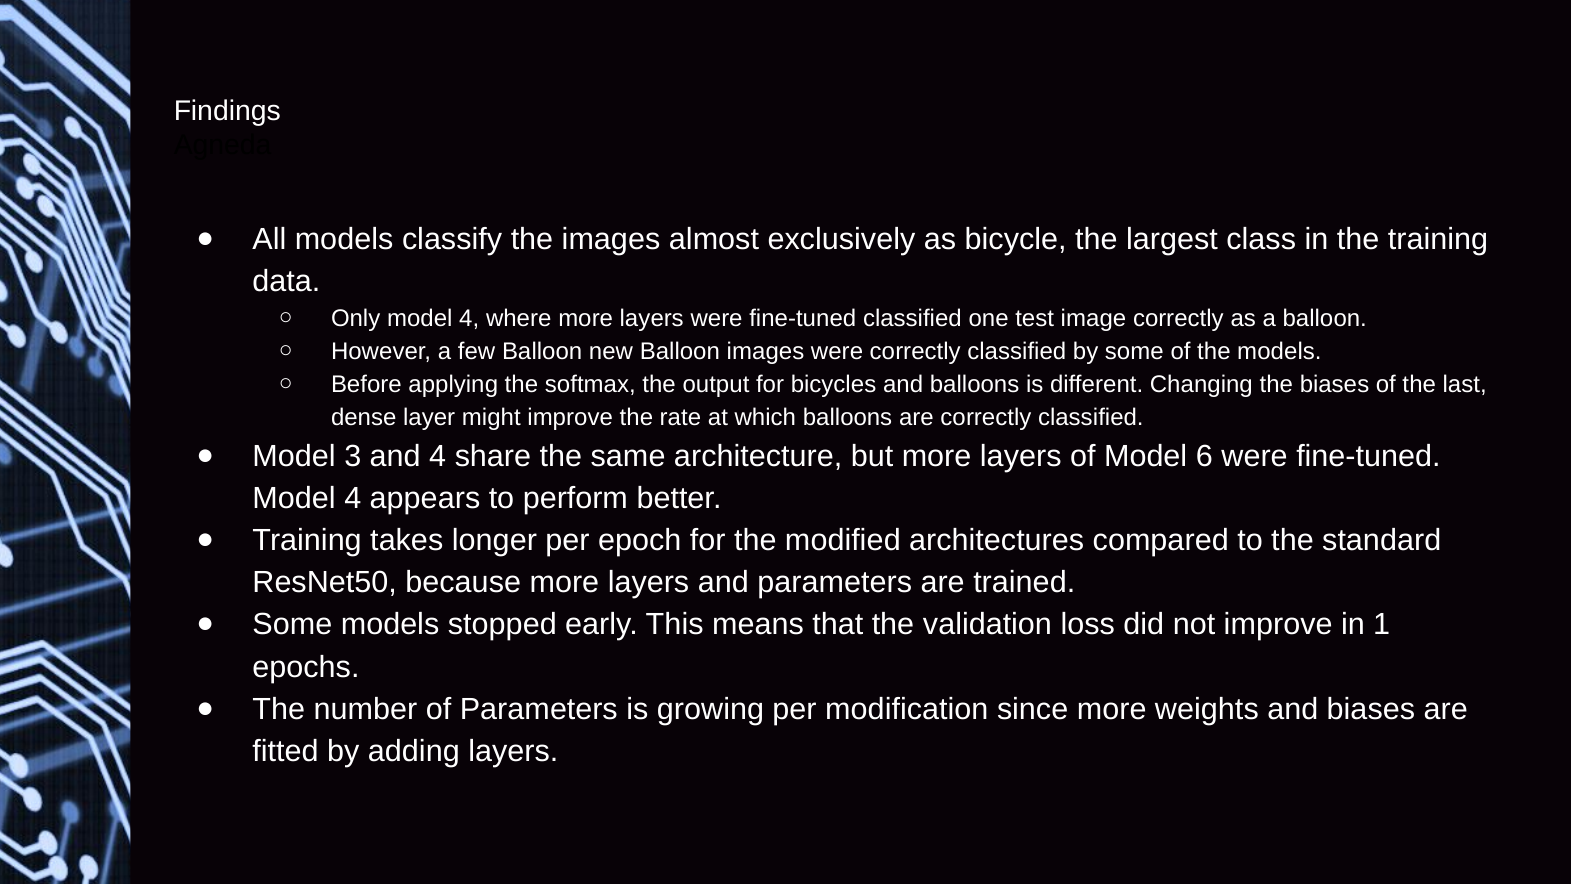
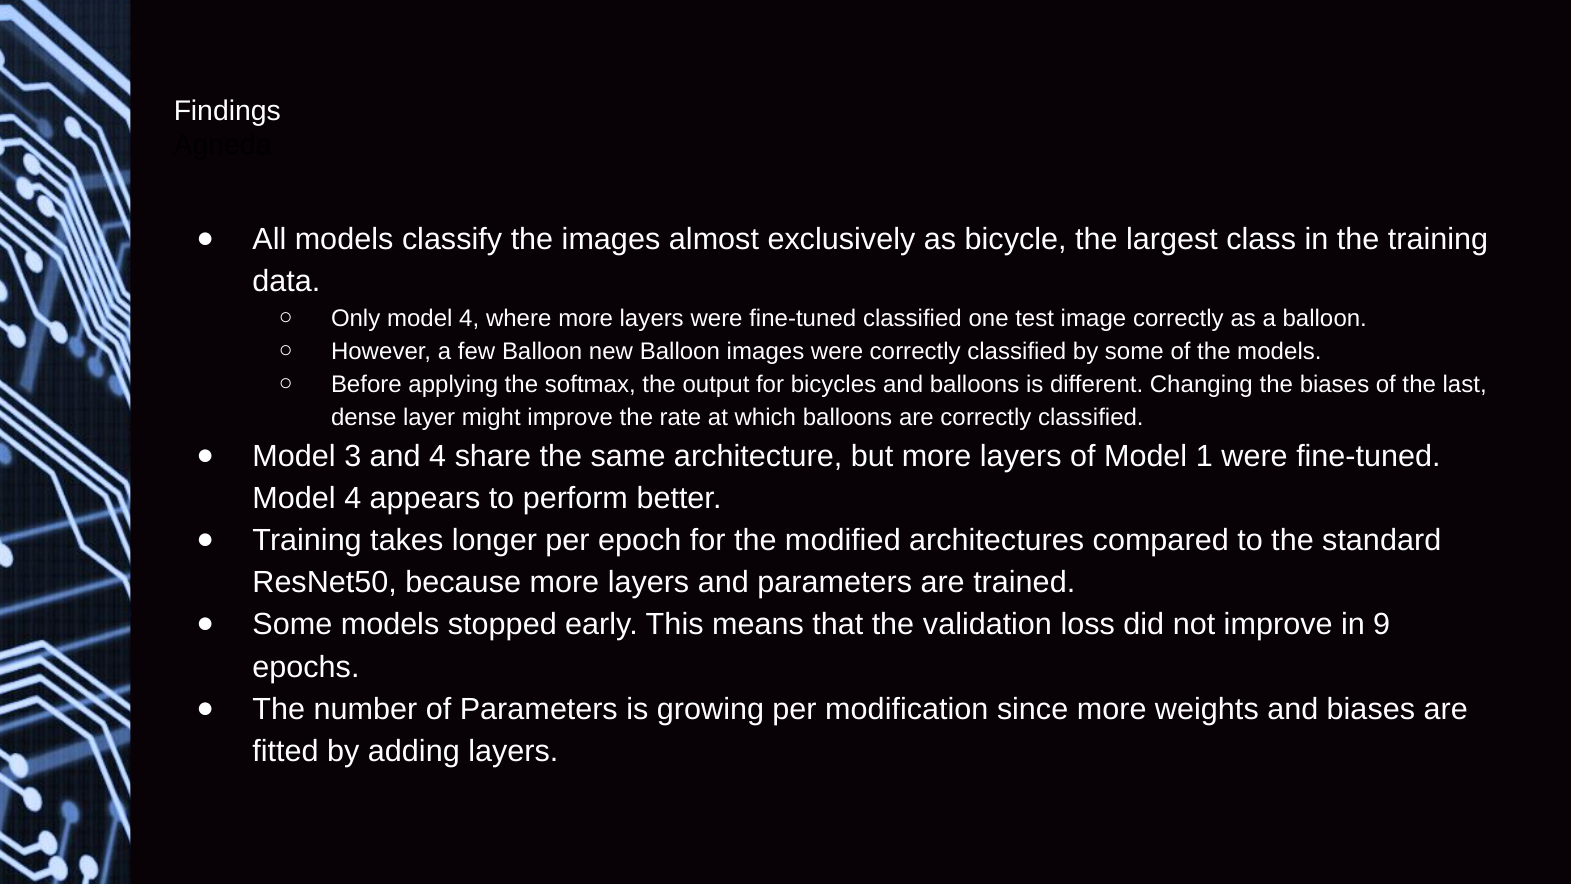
6: 6 -> 1
1: 1 -> 9
